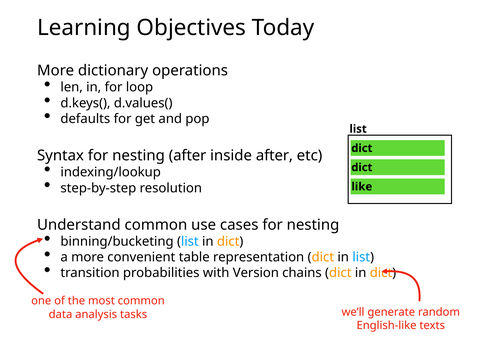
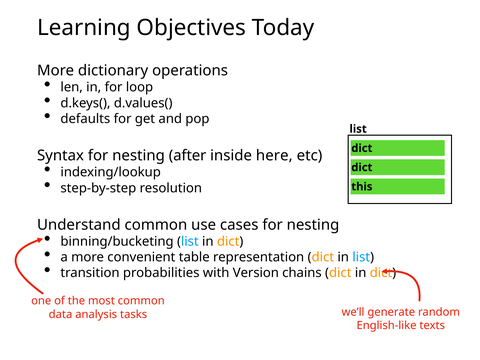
inside after: after -> here
like: like -> this
